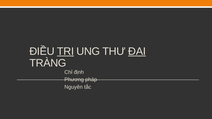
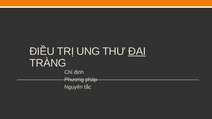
TRỊ underline: present -> none
